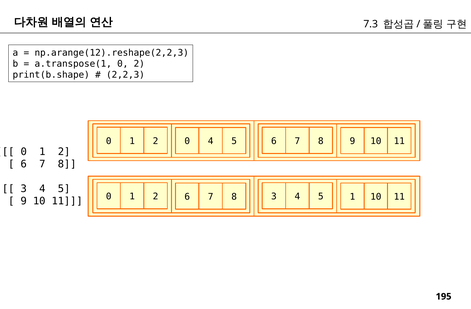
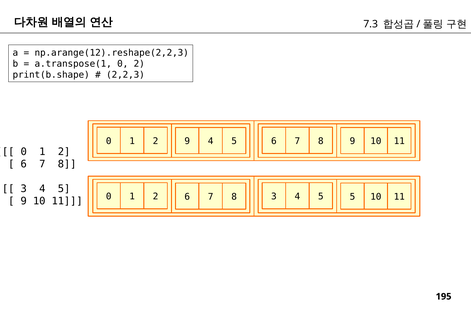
2 0: 0 -> 9
5 1: 1 -> 5
